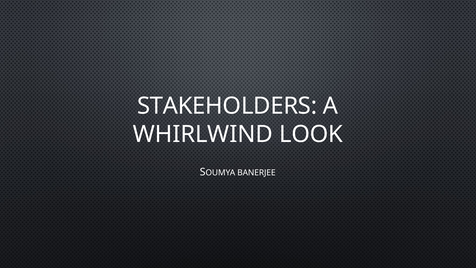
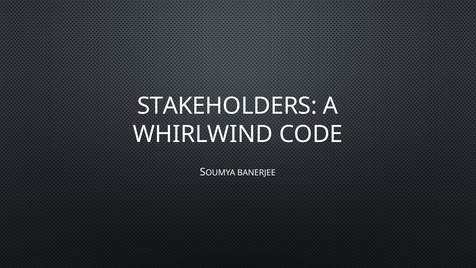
LOOK: LOOK -> CODE
